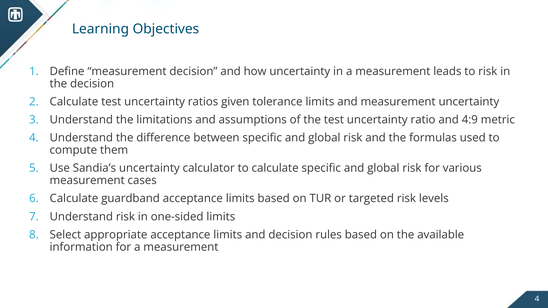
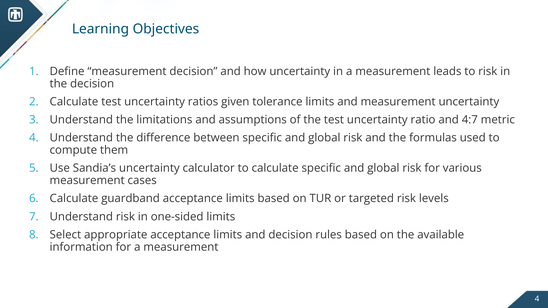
4:9: 4:9 -> 4:7
